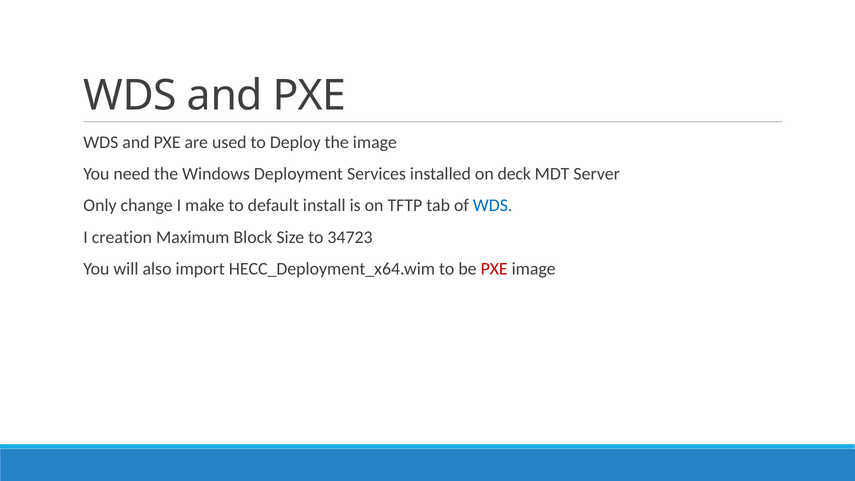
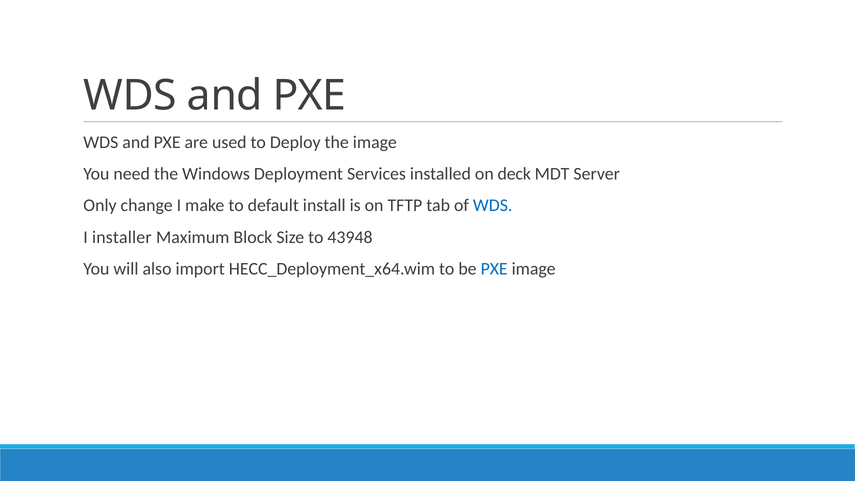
creation: creation -> installer
34723: 34723 -> 43948
PXE at (494, 269) colour: red -> blue
